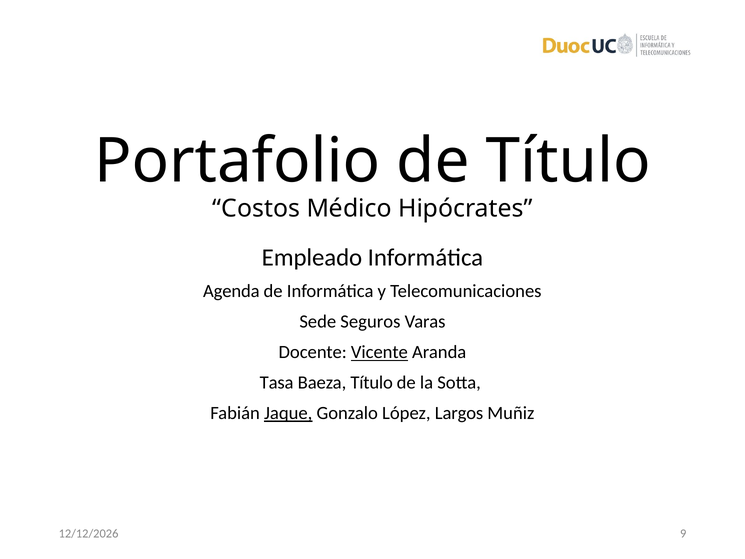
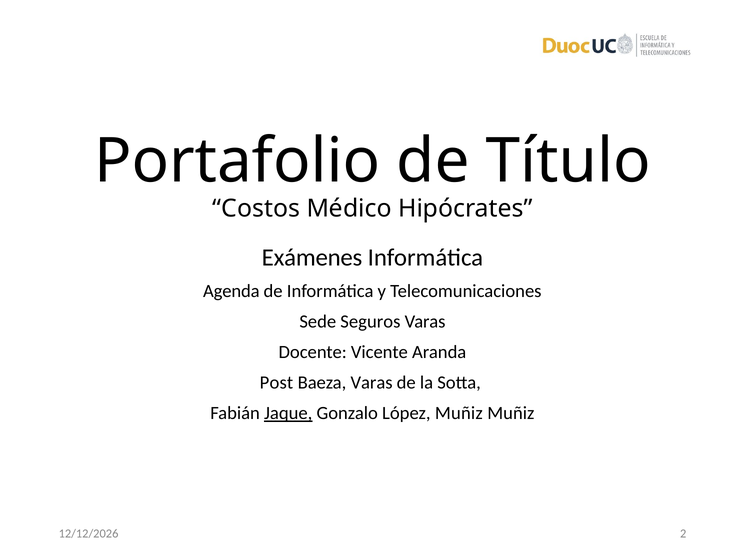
Empleado: Empleado -> Exámenes
Vicente underline: present -> none
Tasa: Tasa -> Post
Baeza Título: Título -> Varas
López Largos: Largos -> Muñiz
9: 9 -> 2
